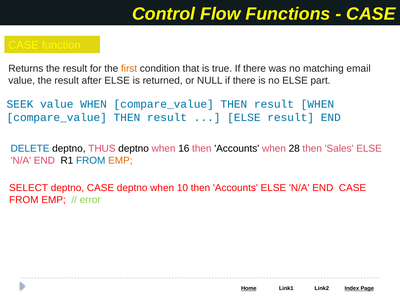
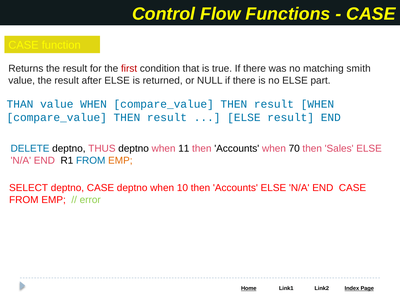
first colour: orange -> red
email: email -> smith
SEEK: SEEK -> THAN
16: 16 -> 11
28: 28 -> 70
